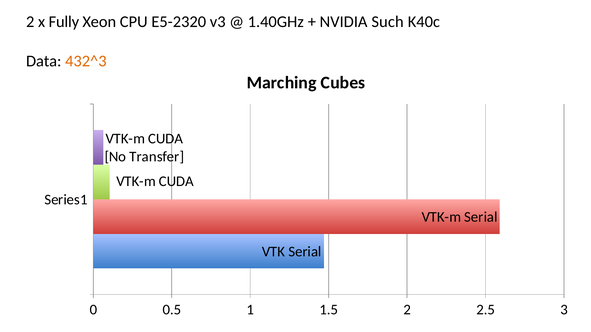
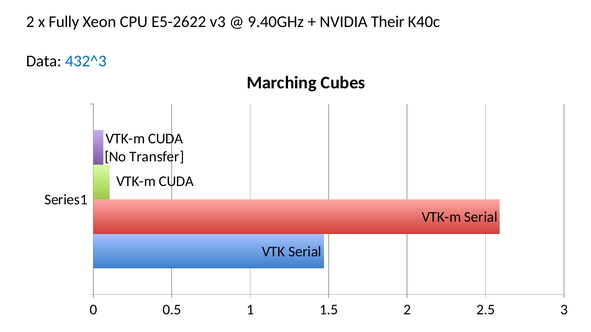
E5-2320: E5-2320 -> E5-2622
1.40GHz: 1.40GHz -> 9.40GHz
Such: Such -> Their
432^3 colour: orange -> blue
